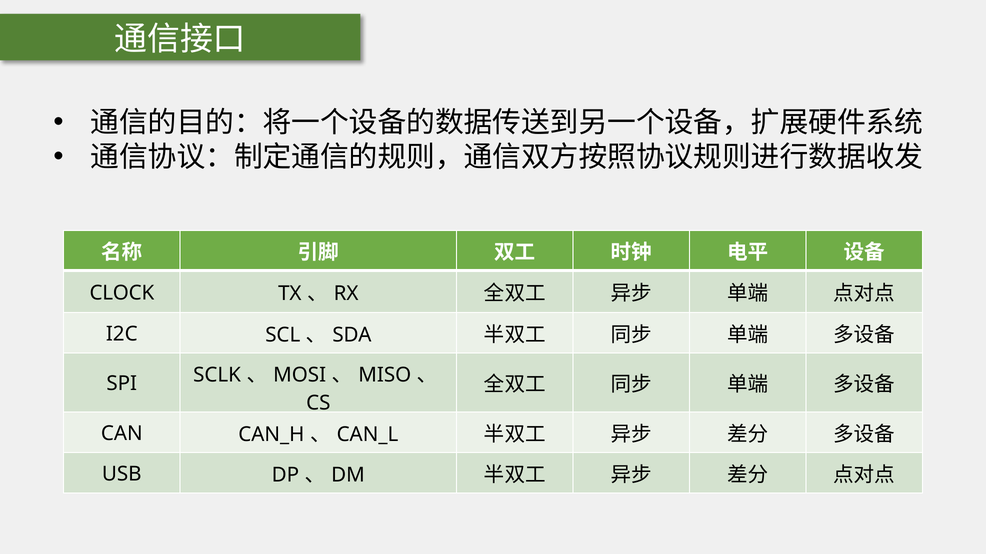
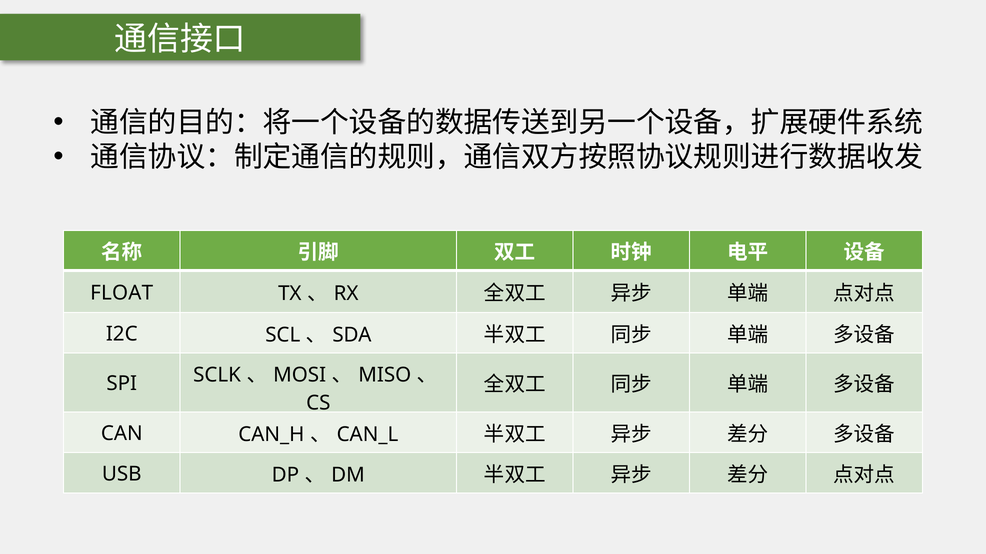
CLOCK: CLOCK -> FLOAT
